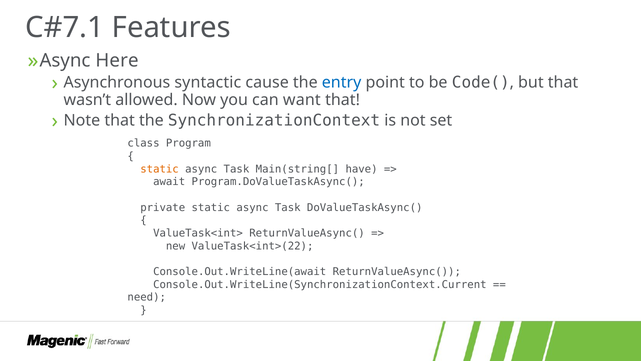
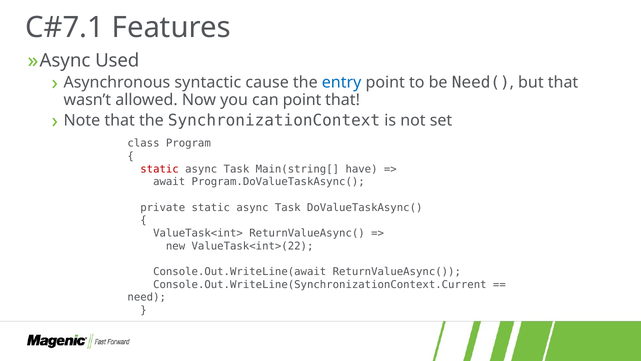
Here: Here -> Used
Code(: Code( -> Need(
can want: want -> point
static at (160, 169) colour: orange -> red
